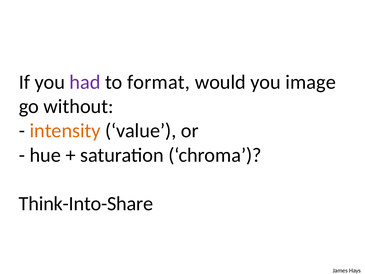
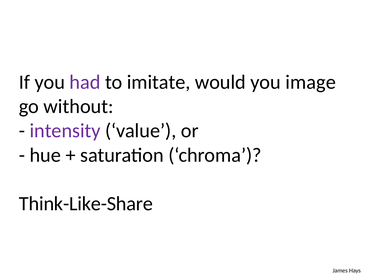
format: format -> imitate
intensity colour: orange -> purple
Think-Into-Share: Think-Into-Share -> Think-Like-Share
